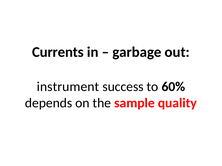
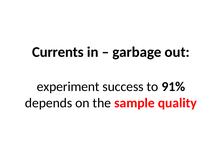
instrument: instrument -> experiment
60%: 60% -> 91%
